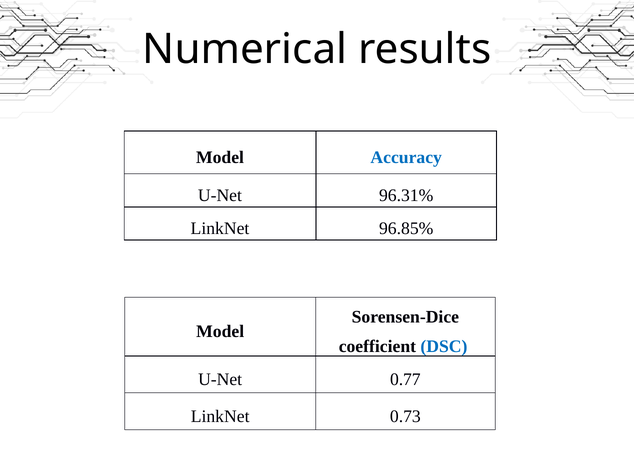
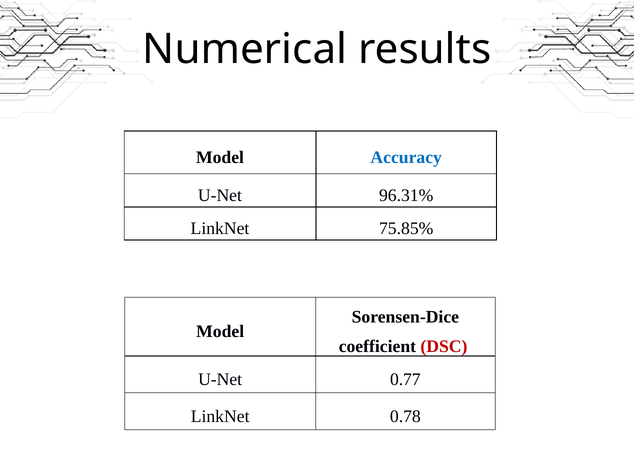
96.85%: 96.85% -> 75.85%
DSC colour: blue -> red
0.73: 0.73 -> 0.78
